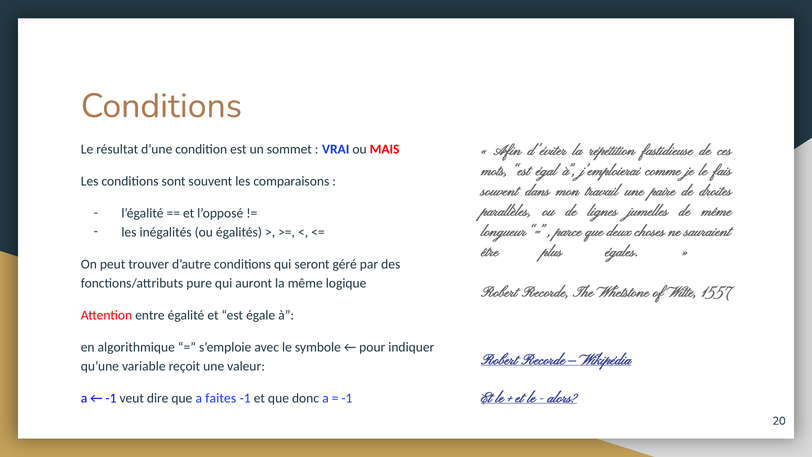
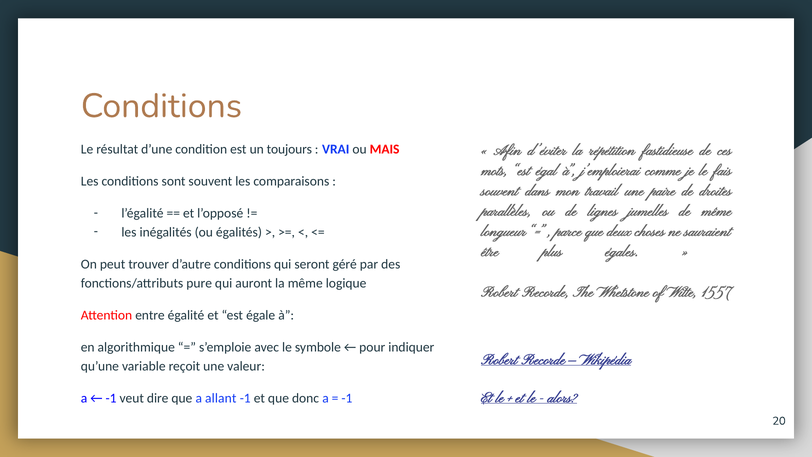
sommet: sommet -> toujours
faites: faites -> allant
